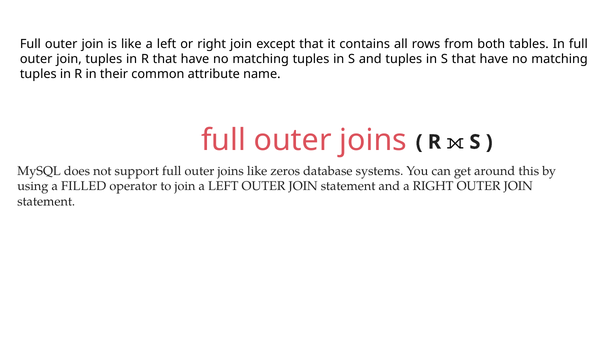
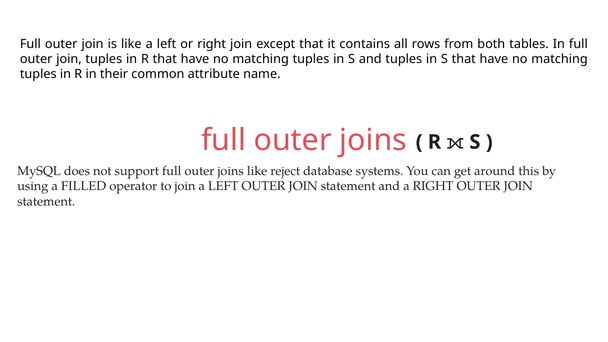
zeros: zeros -> reject
